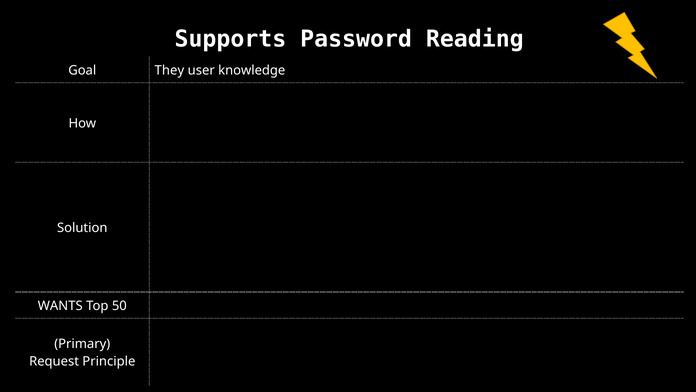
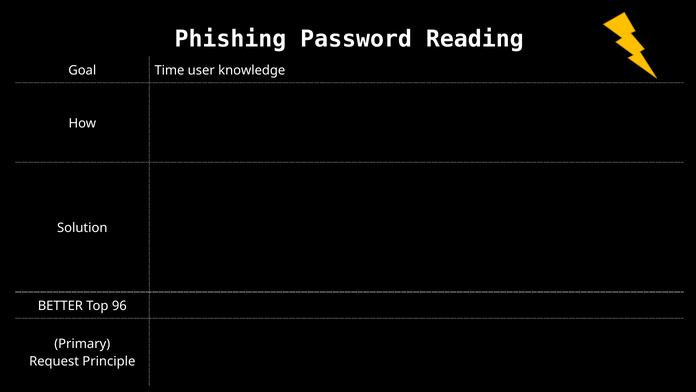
Supports: Supports -> Phishing
They: They -> Time
WANTS: WANTS -> BETTER
50: 50 -> 96
